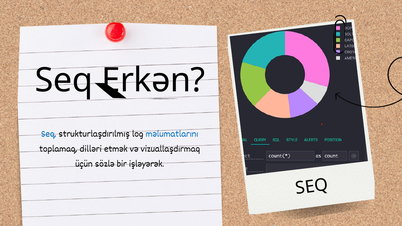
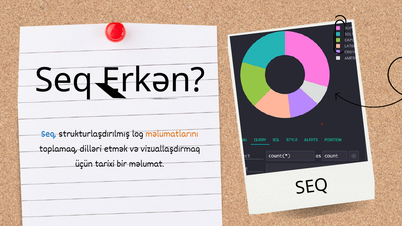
məlumatlarını colour: blue -> orange
sözlə: sözlə -> tarixi
işləyərək: işləyərək -> məlumat
